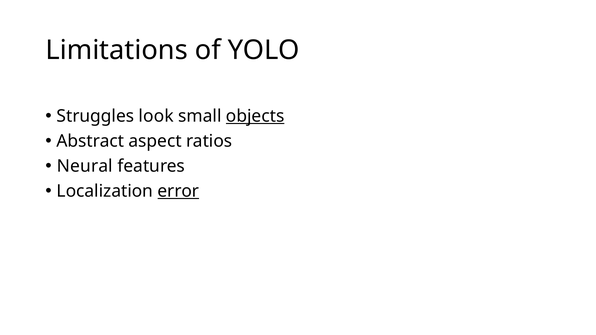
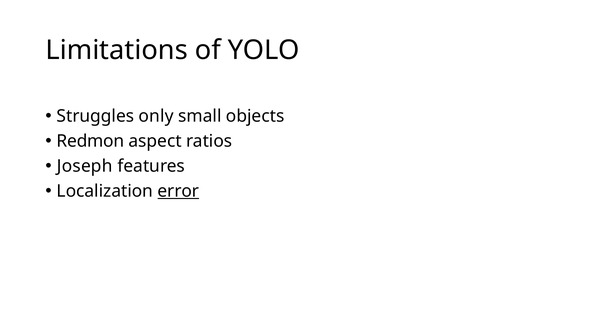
look: look -> only
objects underline: present -> none
Abstract: Abstract -> Redmon
Neural: Neural -> Joseph
